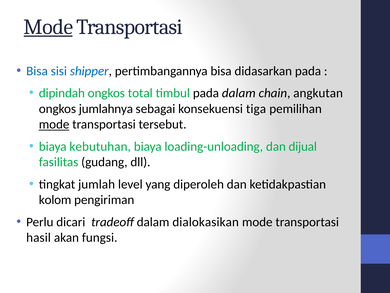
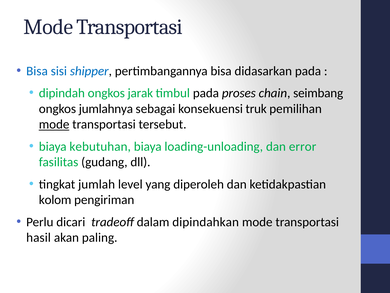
Mode at (48, 27) underline: present -> none
total: total -> jarak
pada dalam: dalam -> proses
angkutan: angkutan -> seimbang
tiga: tiga -> truk
dijual: dijual -> error
dialokasikan: dialokasikan -> dipindahkan
fungsi: fungsi -> paling
